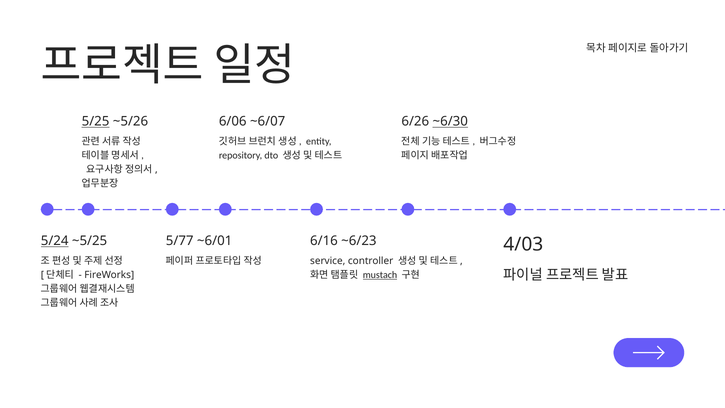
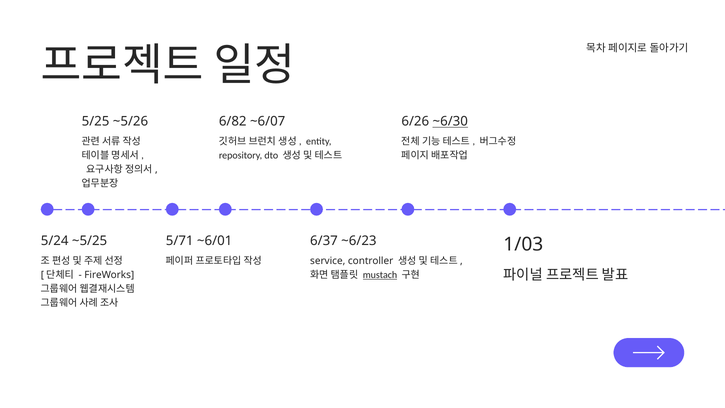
5/25 underline: present -> none
6/06: 6/06 -> 6/82
5/24 underline: present -> none
5/77: 5/77 -> 5/71
6/16: 6/16 -> 6/37
4/03: 4/03 -> 1/03
